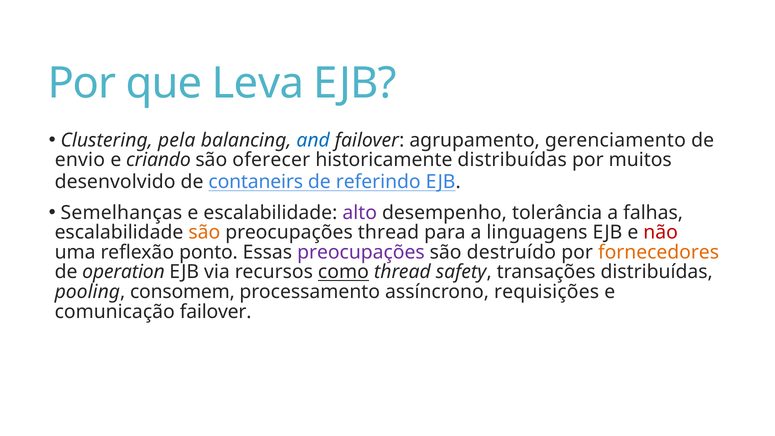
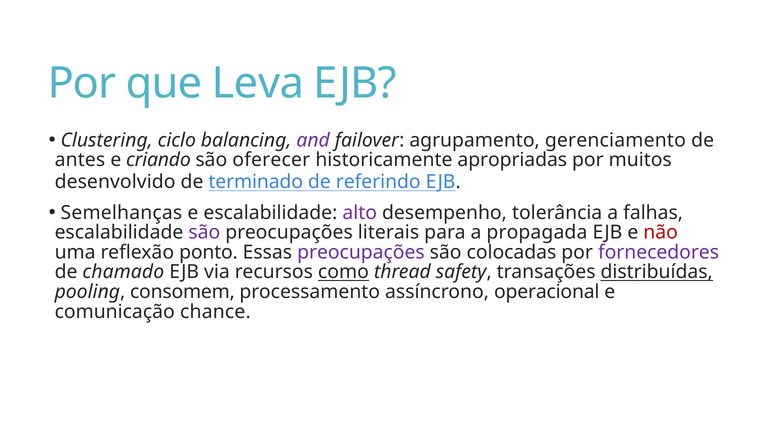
pela: pela -> ciclo
and colour: blue -> purple
envio: envio -> antes
historicamente distribuídas: distribuídas -> apropriadas
contaneirs: contaneirs -> terminado
são at (204, 233) colour: orange -> purple
preocupações thread: thread -> literais
linguagens: linguagens -> propagada
destruído: destruído -> colocadas
fornecedores colour: orange -> purple
operation: operation -> chamado
distribuídas at (657, 272) underline: none -> present
requisições: requisições -> operacional
comunicação failover: failover -> chance
